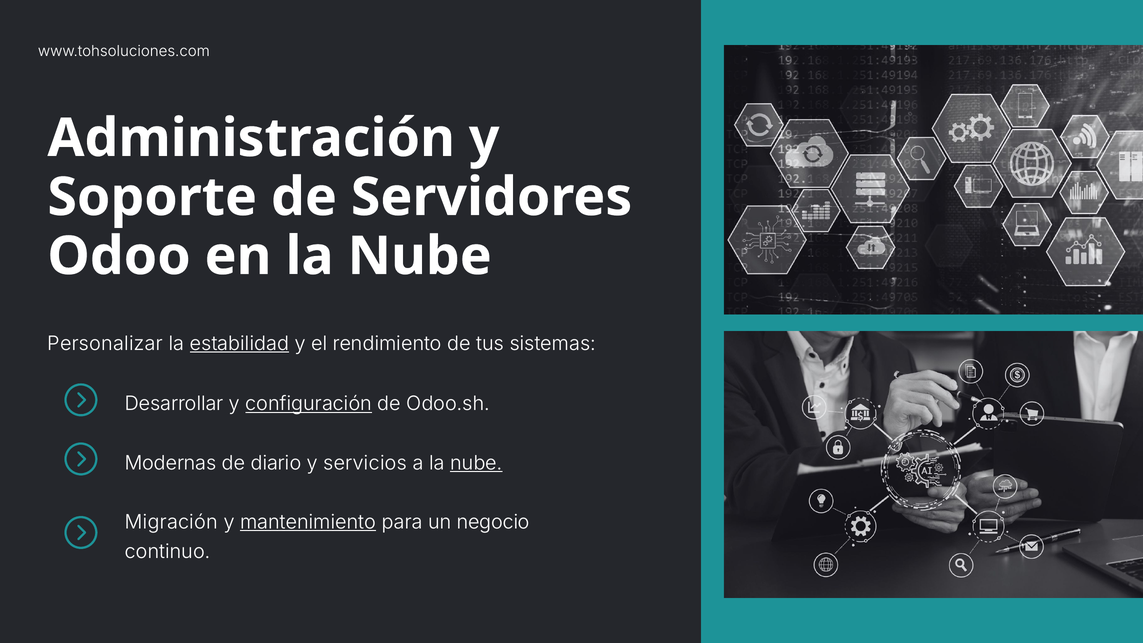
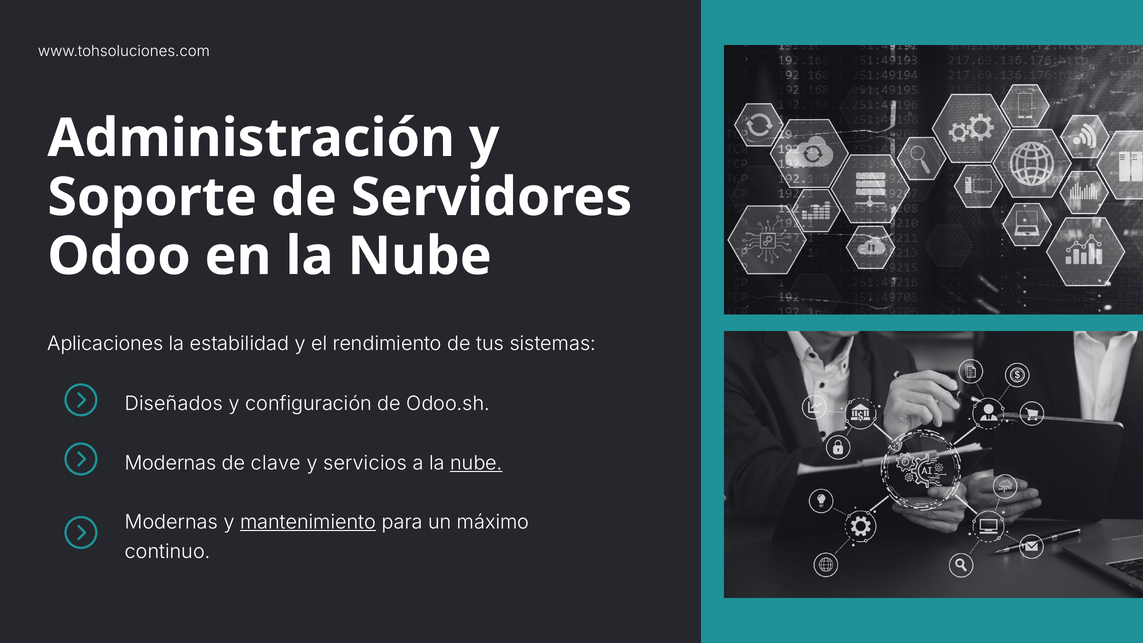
Personalizar: Personalizar -> Aplicaciones
estabilidad underline: present -> none
Desarrollar: Desarrollar -> Diseñados
configuración underline: present -> none
diario: diario -> clave
Migración at (171, 522): Migración -> Modernas
negocio: negocio -> máximo
